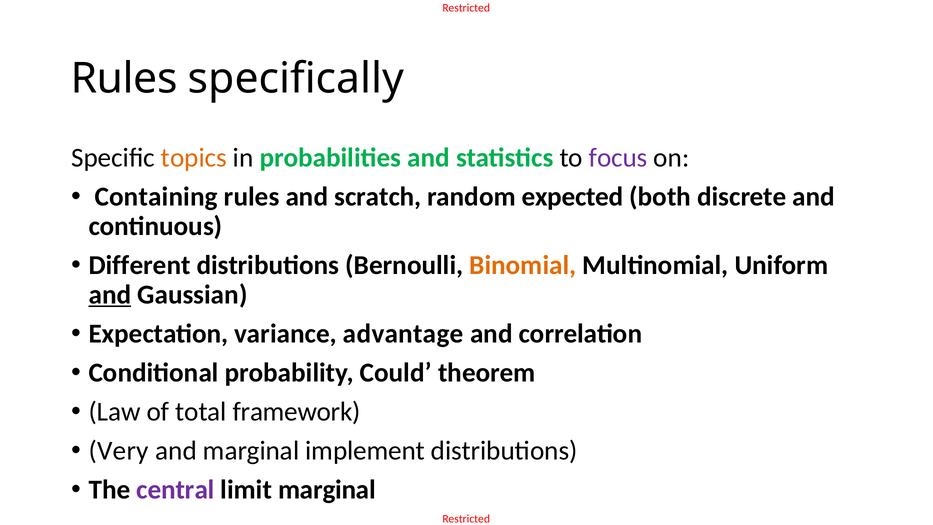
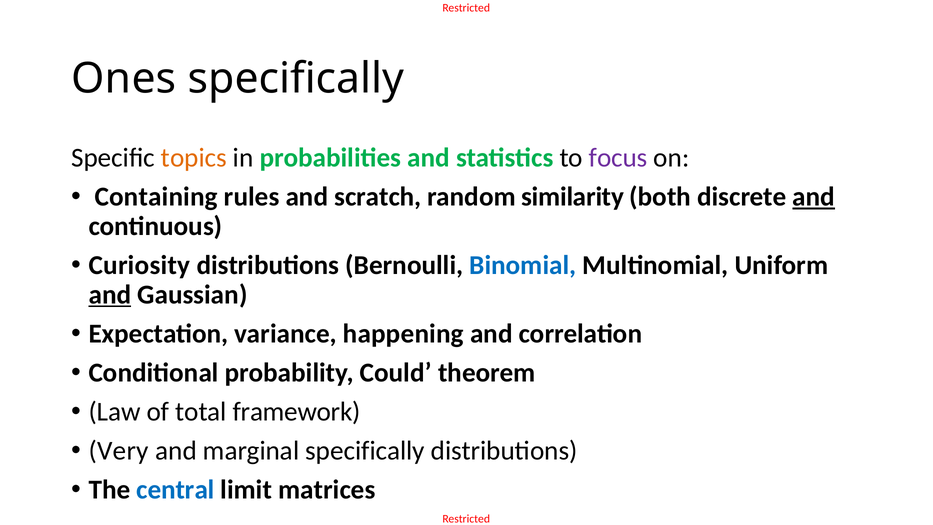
Rules at (124, 78): Rules -> Ones
expected: expected -> similarity
and at (814, 197) underline: none -> present
Different: Different -> Curiosity
Binomial colour: orange -> blue
advantage: advantage -> happening
marginal implement: implement -> specifically
central colour: purple -> blue
limit marginal: marginal -> matrices
